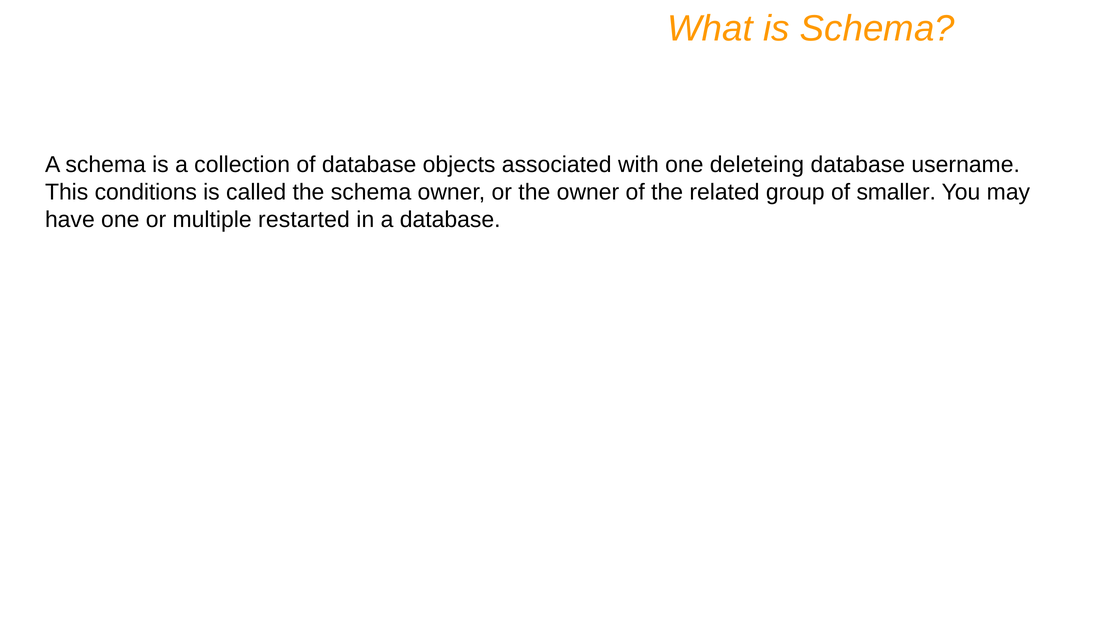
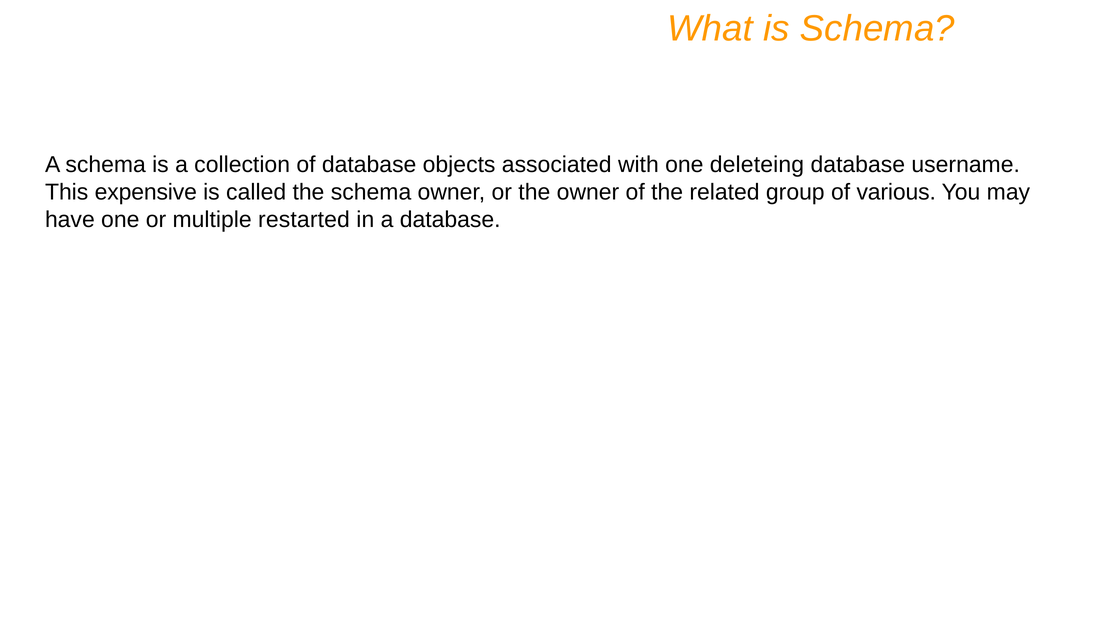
conditions: conditions -> expensive
smaller: smaller -> various
